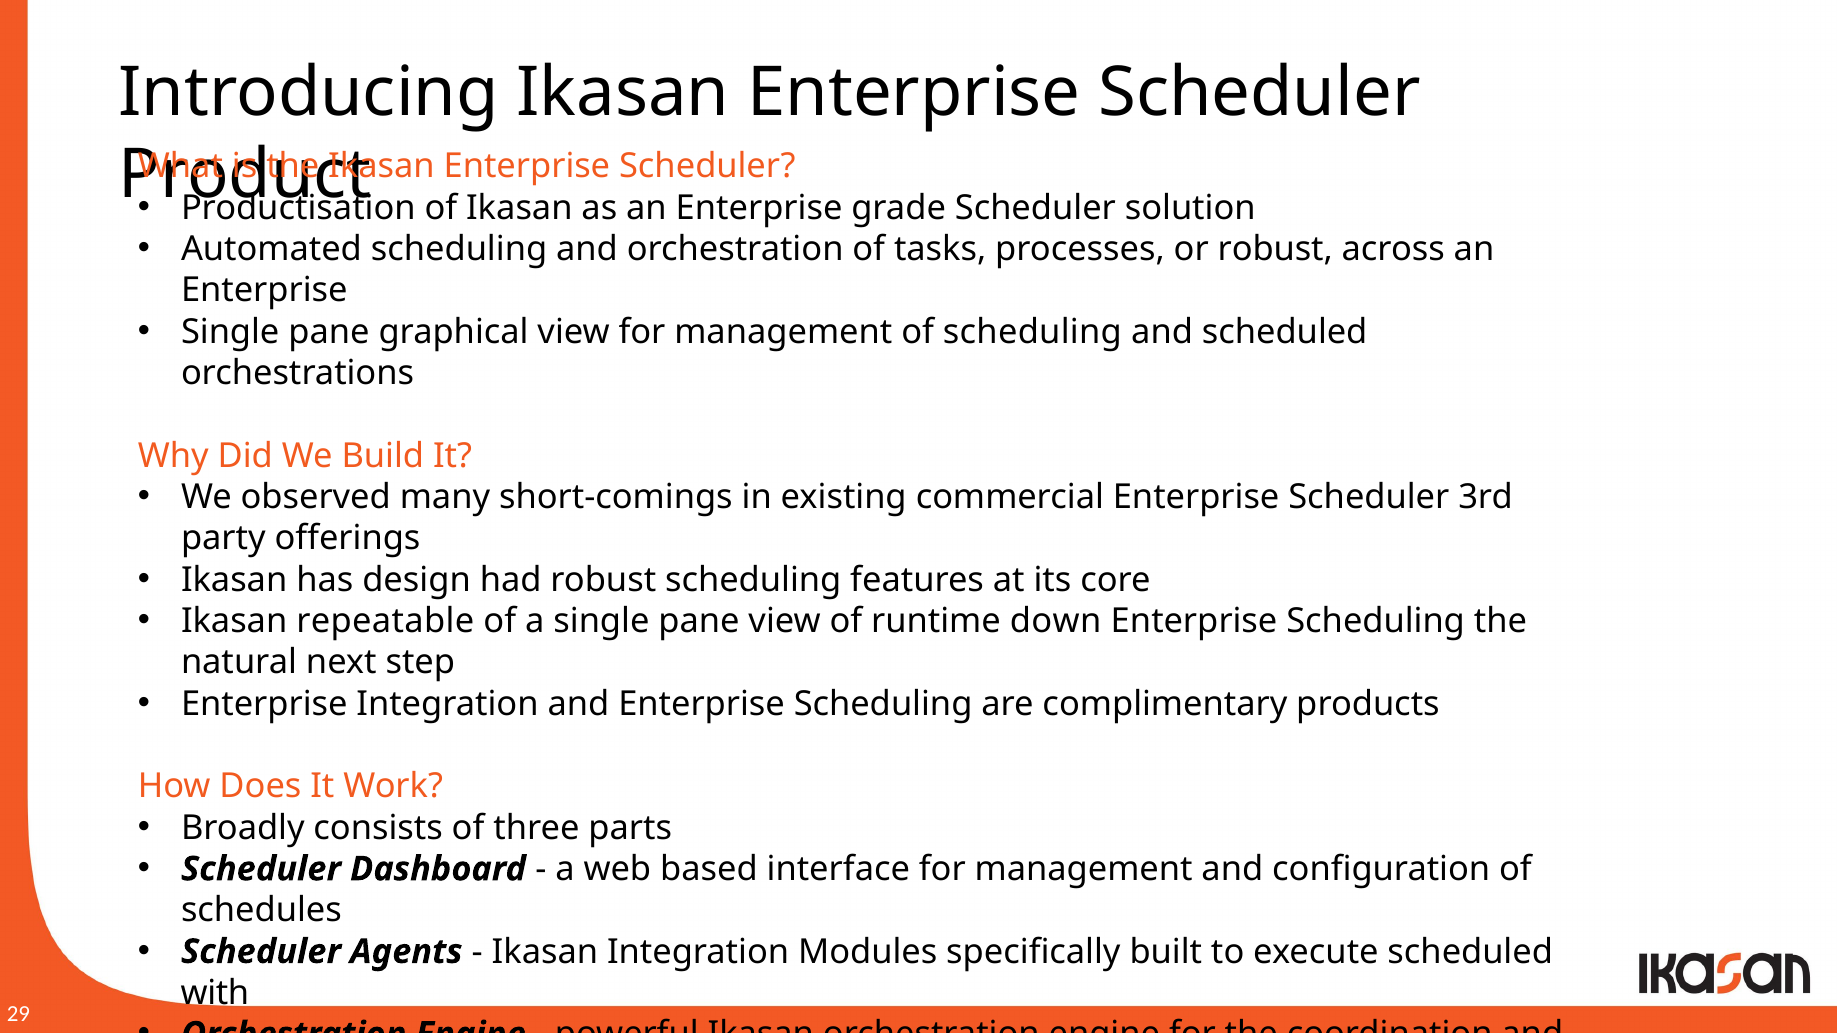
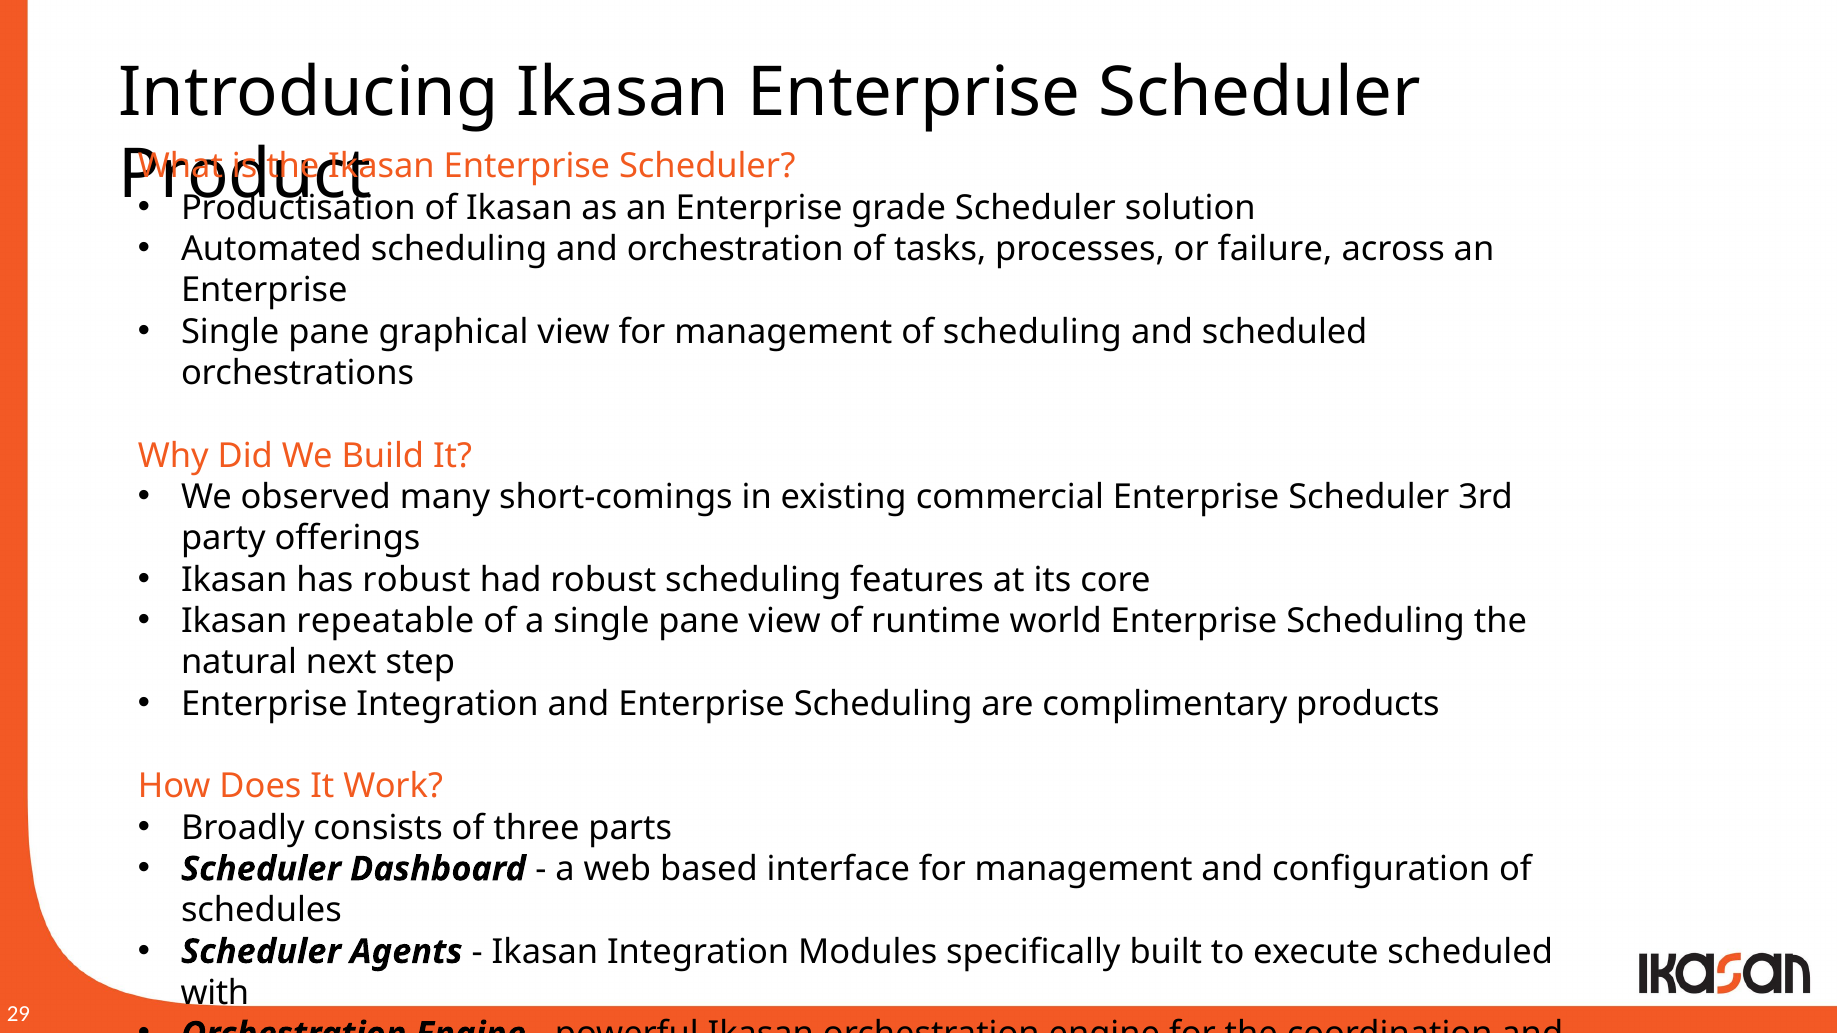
or robust: robust -> failure
has design: design -> robust
down: down -> world
